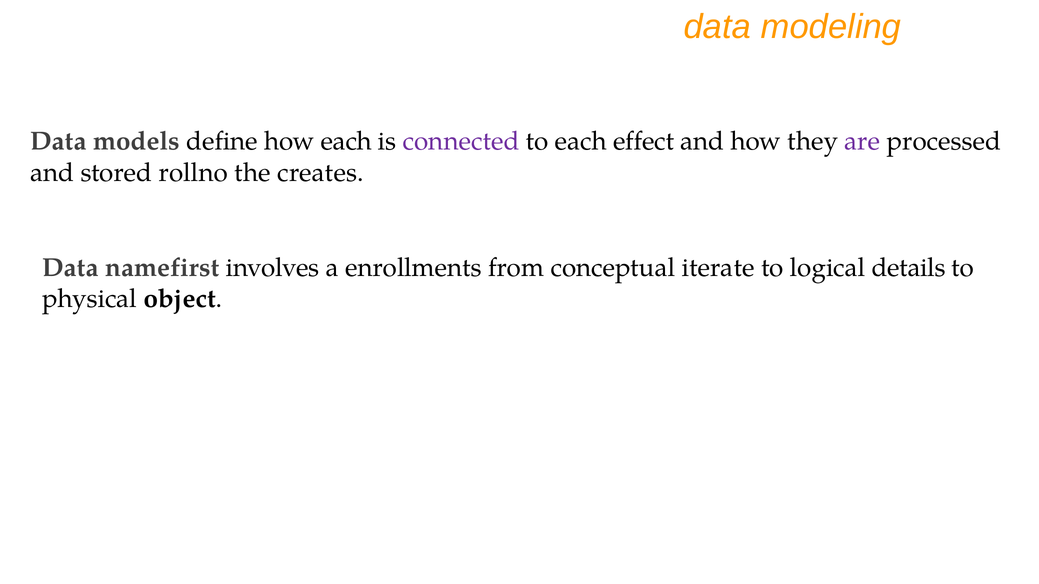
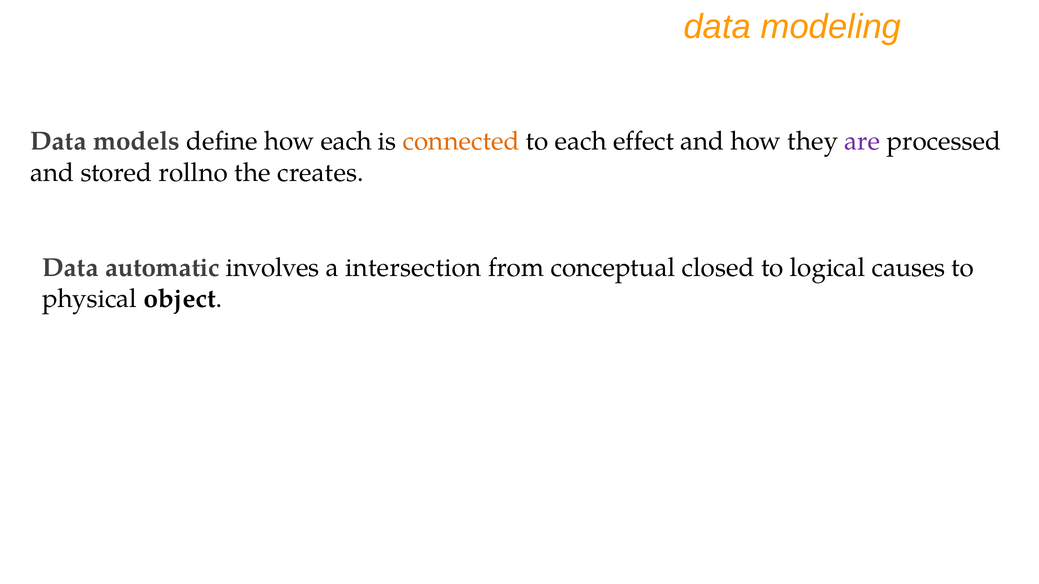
connected colour: purple -> orange
namefirst: namefirst -> automatic
enrollments: enrollments -> intersection
iterate: iterate -> closed
details: details -> causes
